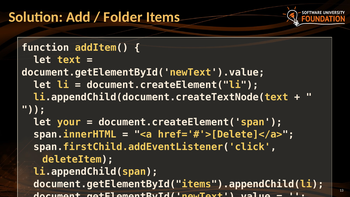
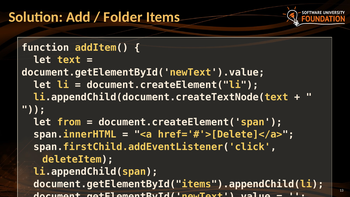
your: your -> from
